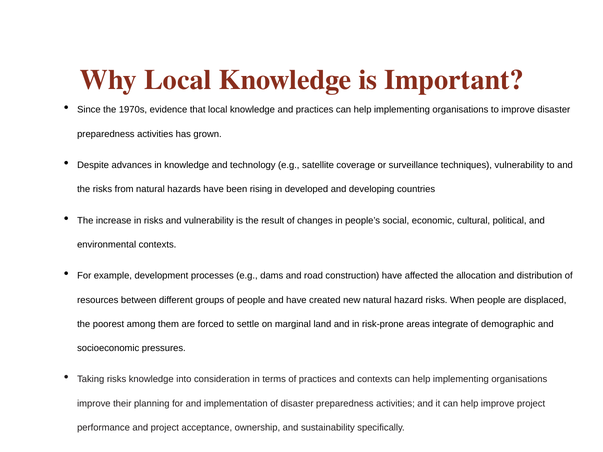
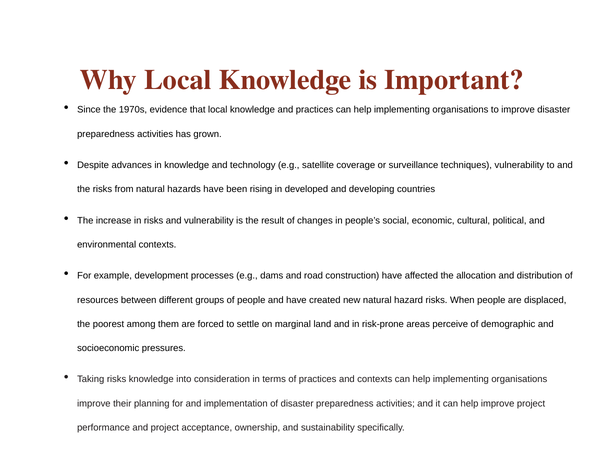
integrate: integrate -> perceive
